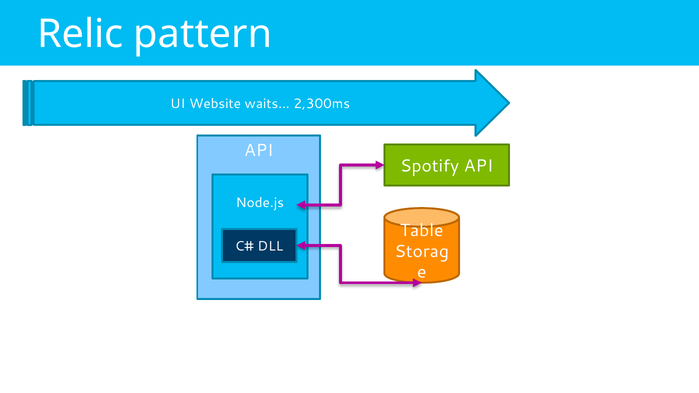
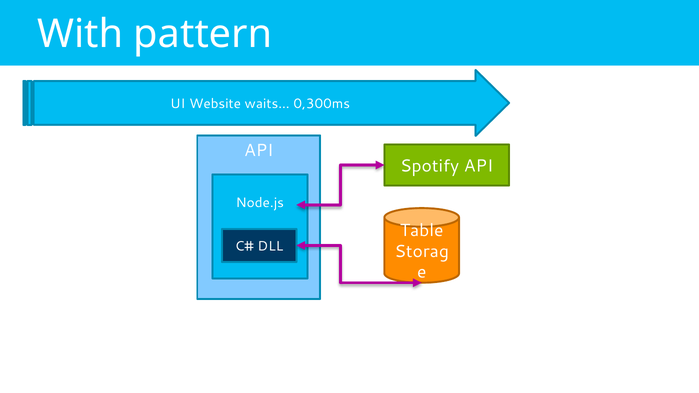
Relic: Relic -> With
2,300ms: 2,300ms -> 0,300ms
